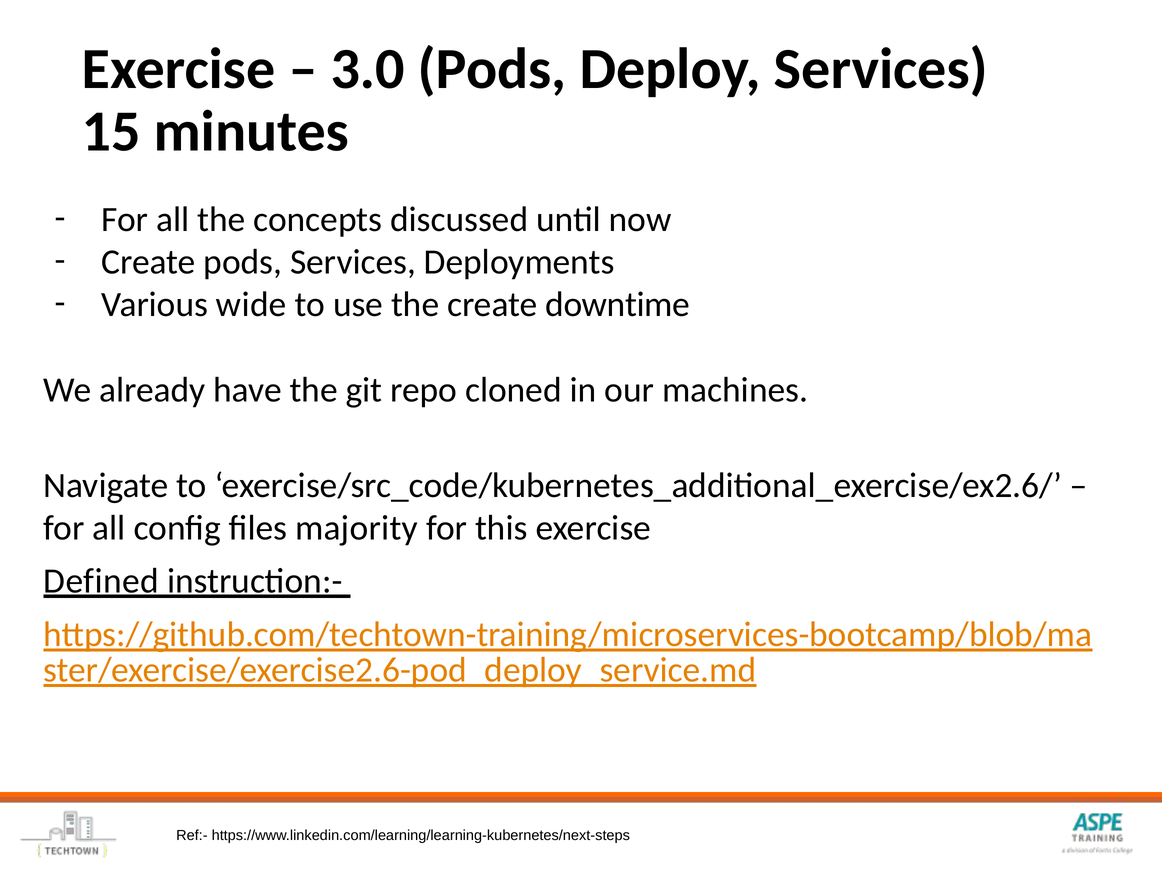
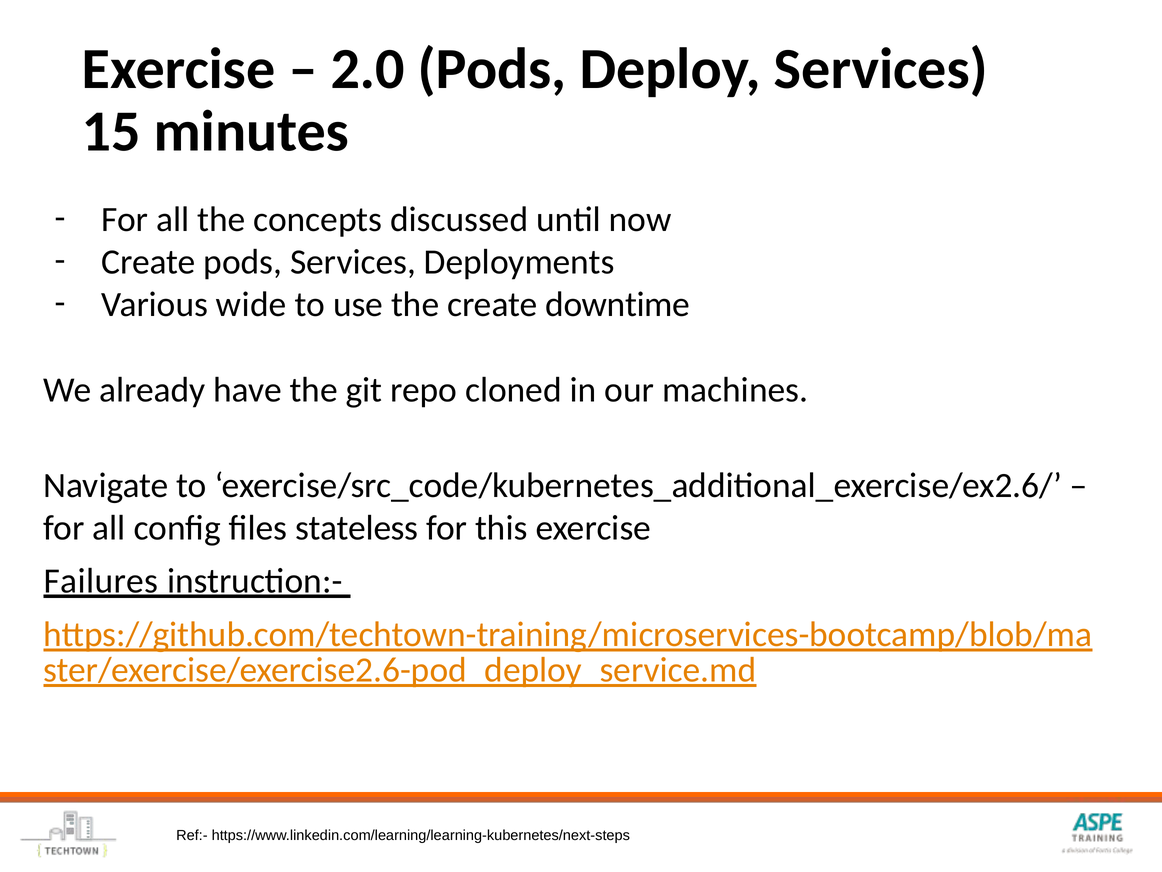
3.0: 3.0 -> 2.0
majority: majority -> stateless
Defined: Defined -> Failures
